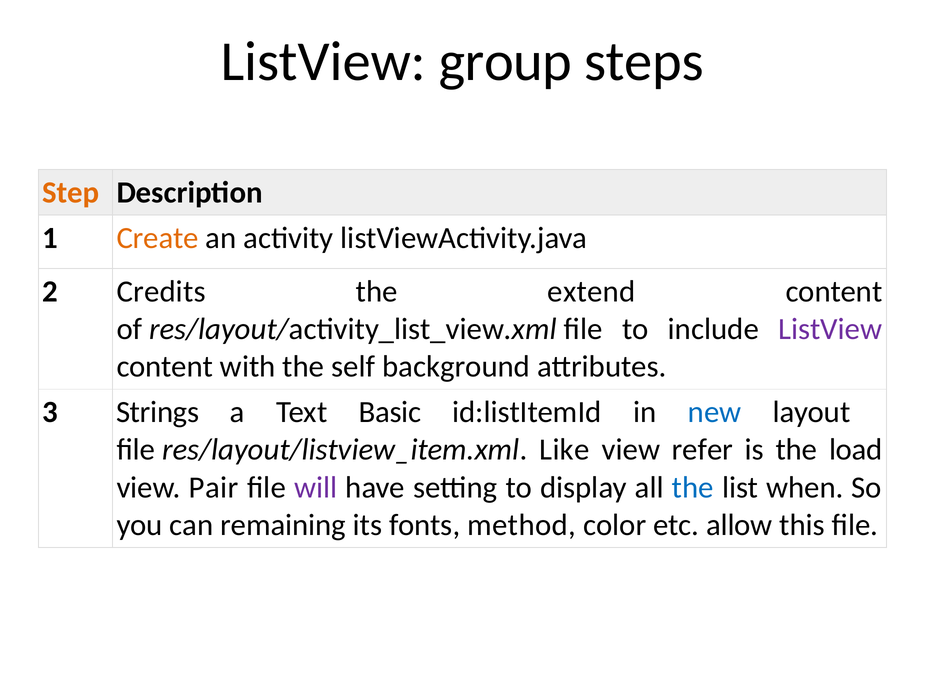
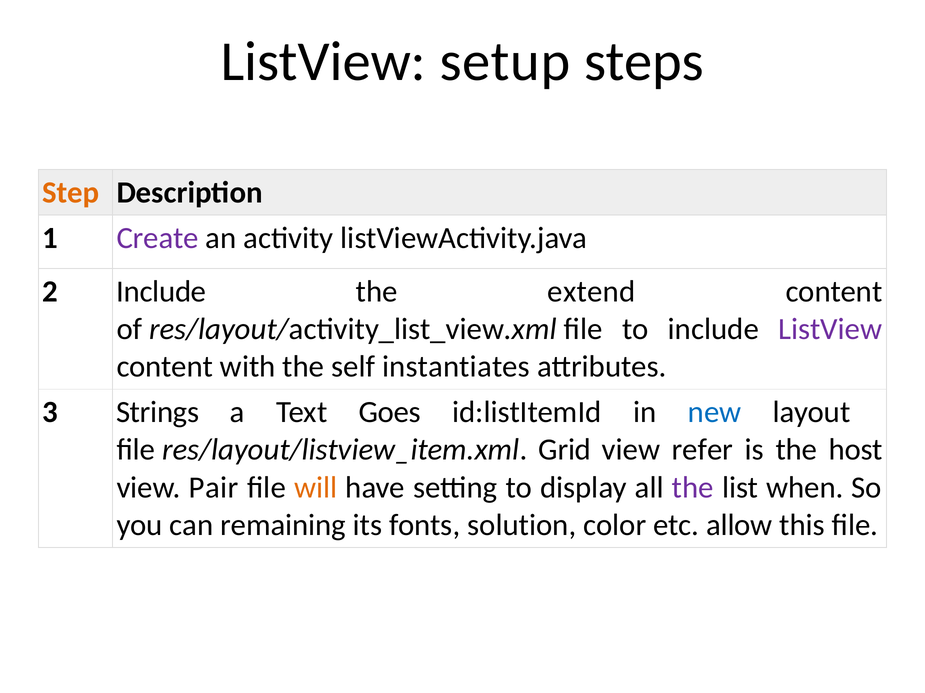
group: group -> setup
Create colour: orange -> purple
2 Credits: Credits -> Include
background: background -> instantiates
Basic: Basic -> Goes
Like: Like -> Grid
load: load -> host
will colour: purple -> orange
the at (693, 488) colour: blue -> purple
method: method -> solution
